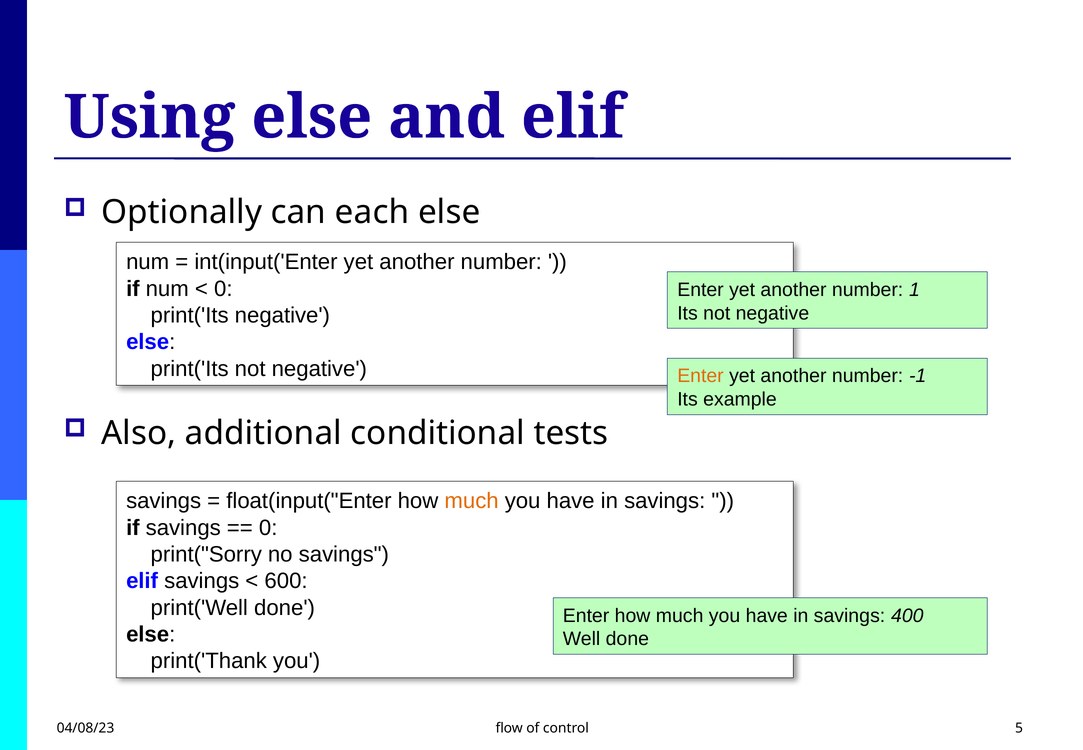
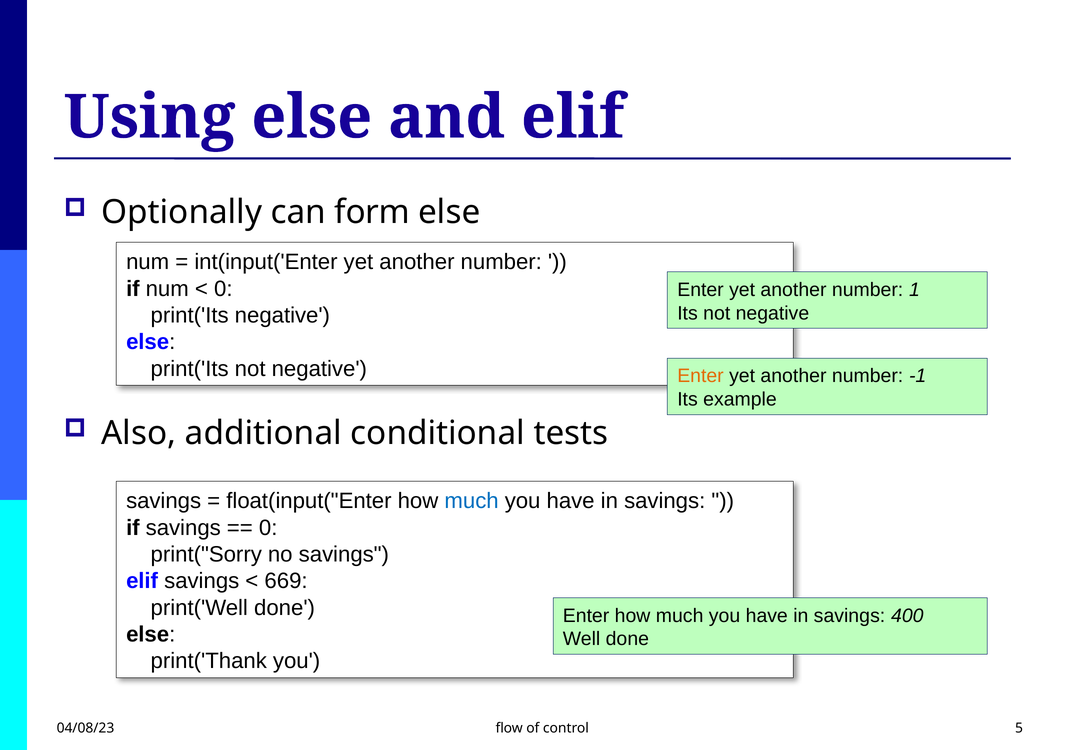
each: each -> form
much at (472, 501) colour: orange -> blue
600: 600 -> 669
